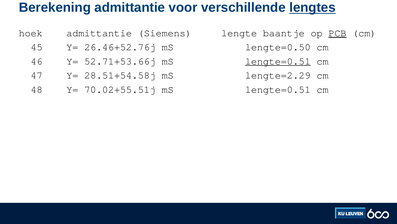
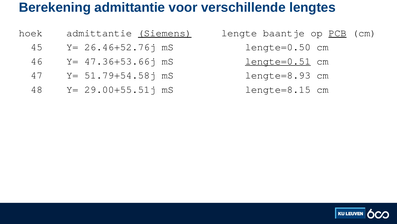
lengtes underline: present -> none
Siemens underline: none -> present
52.71+53.66j: 52.71+53.66j -> 47.36+53.66j
28.51+54.58j: 28.51+54.58j -> 51.79+54.58j
lengte=2.29: lengte=2.29 -> lengte=8.93
70.02+55.51j: 70.02+55.51j -> 29.00+55.51j
lengte=0.51 at (278, 89): lengte=0.51 -> lengte=8.15
